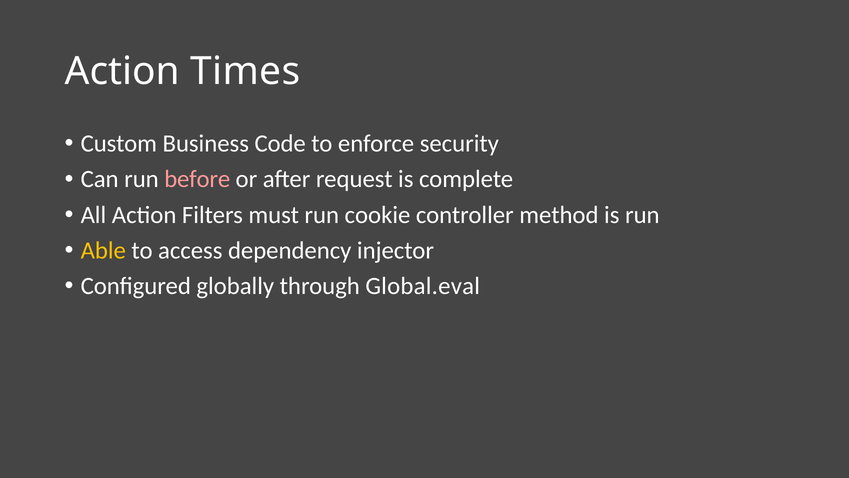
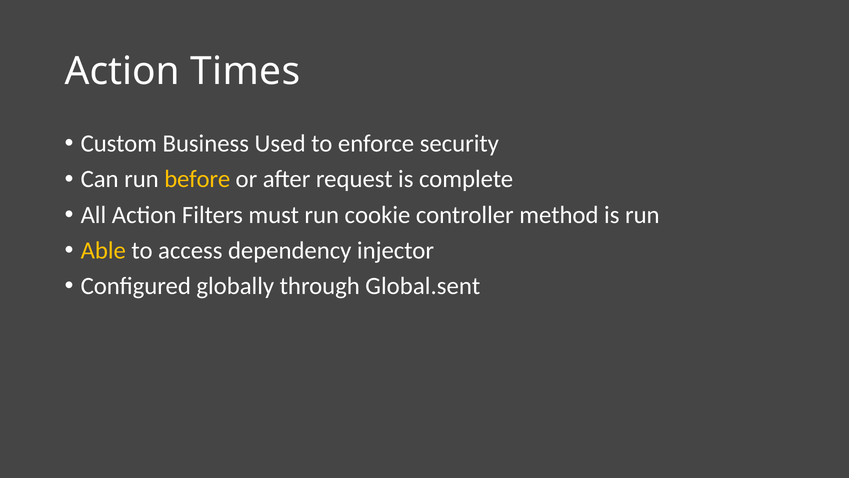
Code: Code -> Used
before colour: pink -> yellow
Global.eval: Global.eval -> Global.sent
